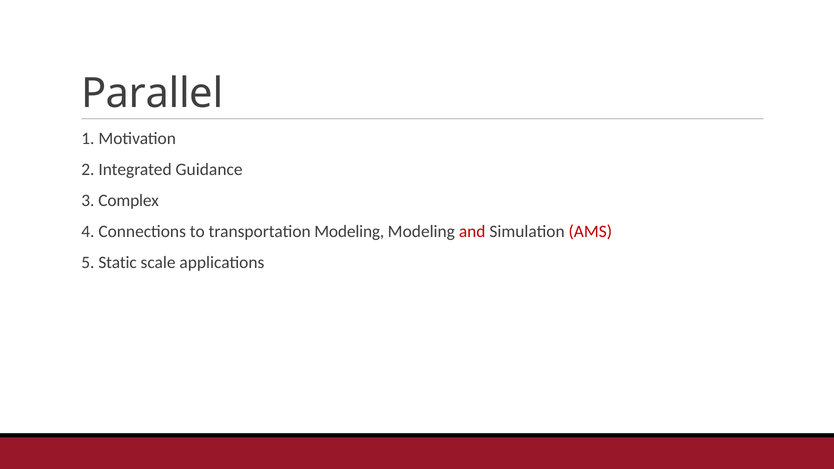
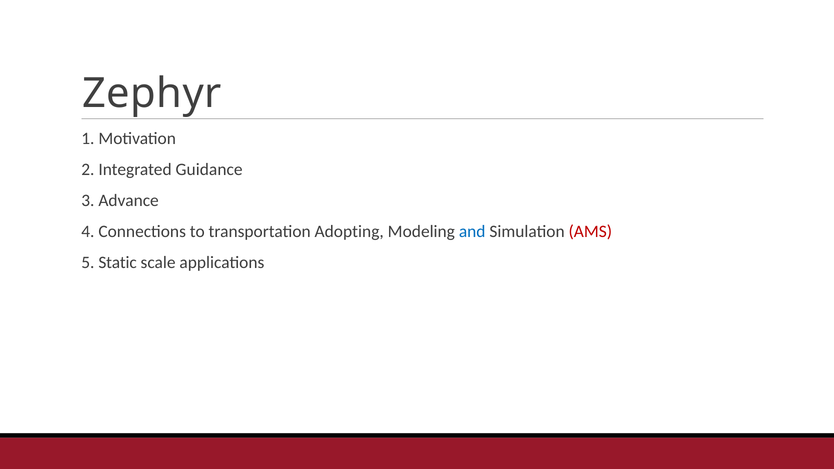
Parallel: Parallel -> Zephyr
Complex: Complex -> Advance
transportation Modeling: Modeling -> Adopting
and colour: red -> blue
